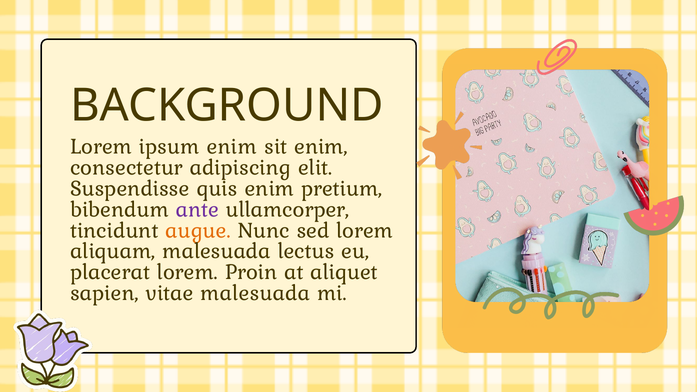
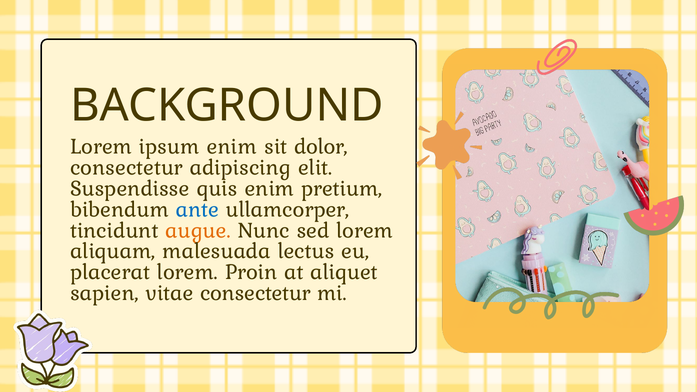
sit enim: enim -> dolor
ante colour: purple -> blue
vitae malesuada: malesuada -> consectetur
